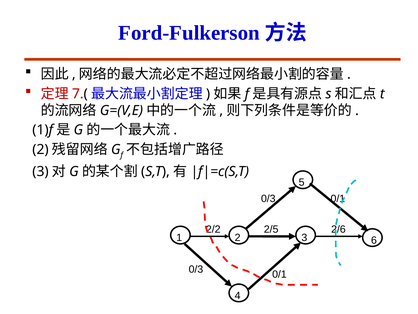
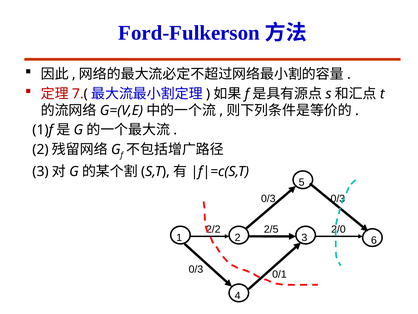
0/1 at (338, 199): 0/1 -> 0/3
2/6: 2/6 -> 2/0
